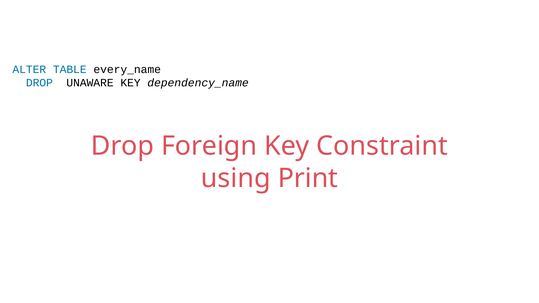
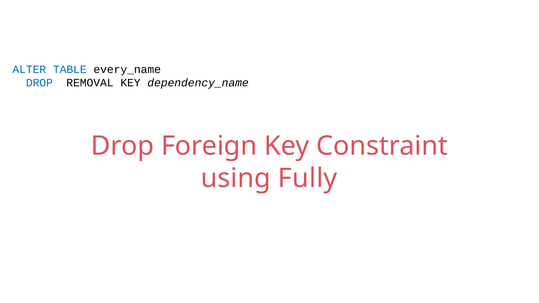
UNAWARE: UNAWARE -> REMOVAL
Print: Print -> Fully
